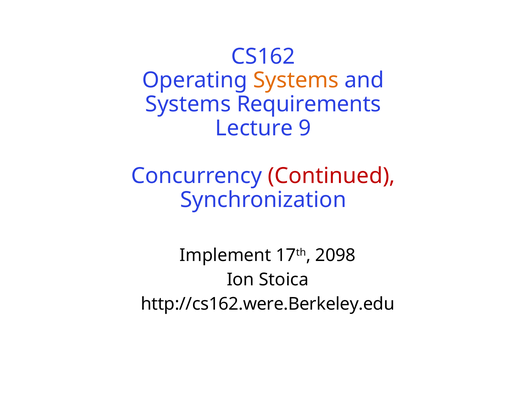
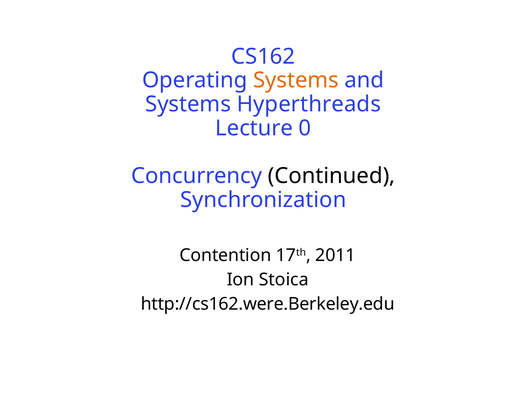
Requirements: Requirements -> Hyperthreads
9: 9 -> 0
Continued colour: red -> black
Implement: Implement -> Contention
2098: 2098 -> 2011
